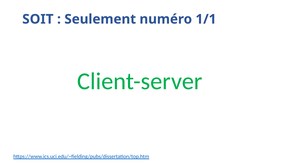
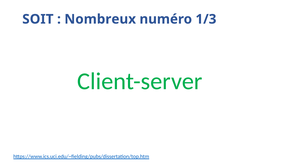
Seulement: Seulement -> Nombreux
1/1: 1/1 -> 1/3
